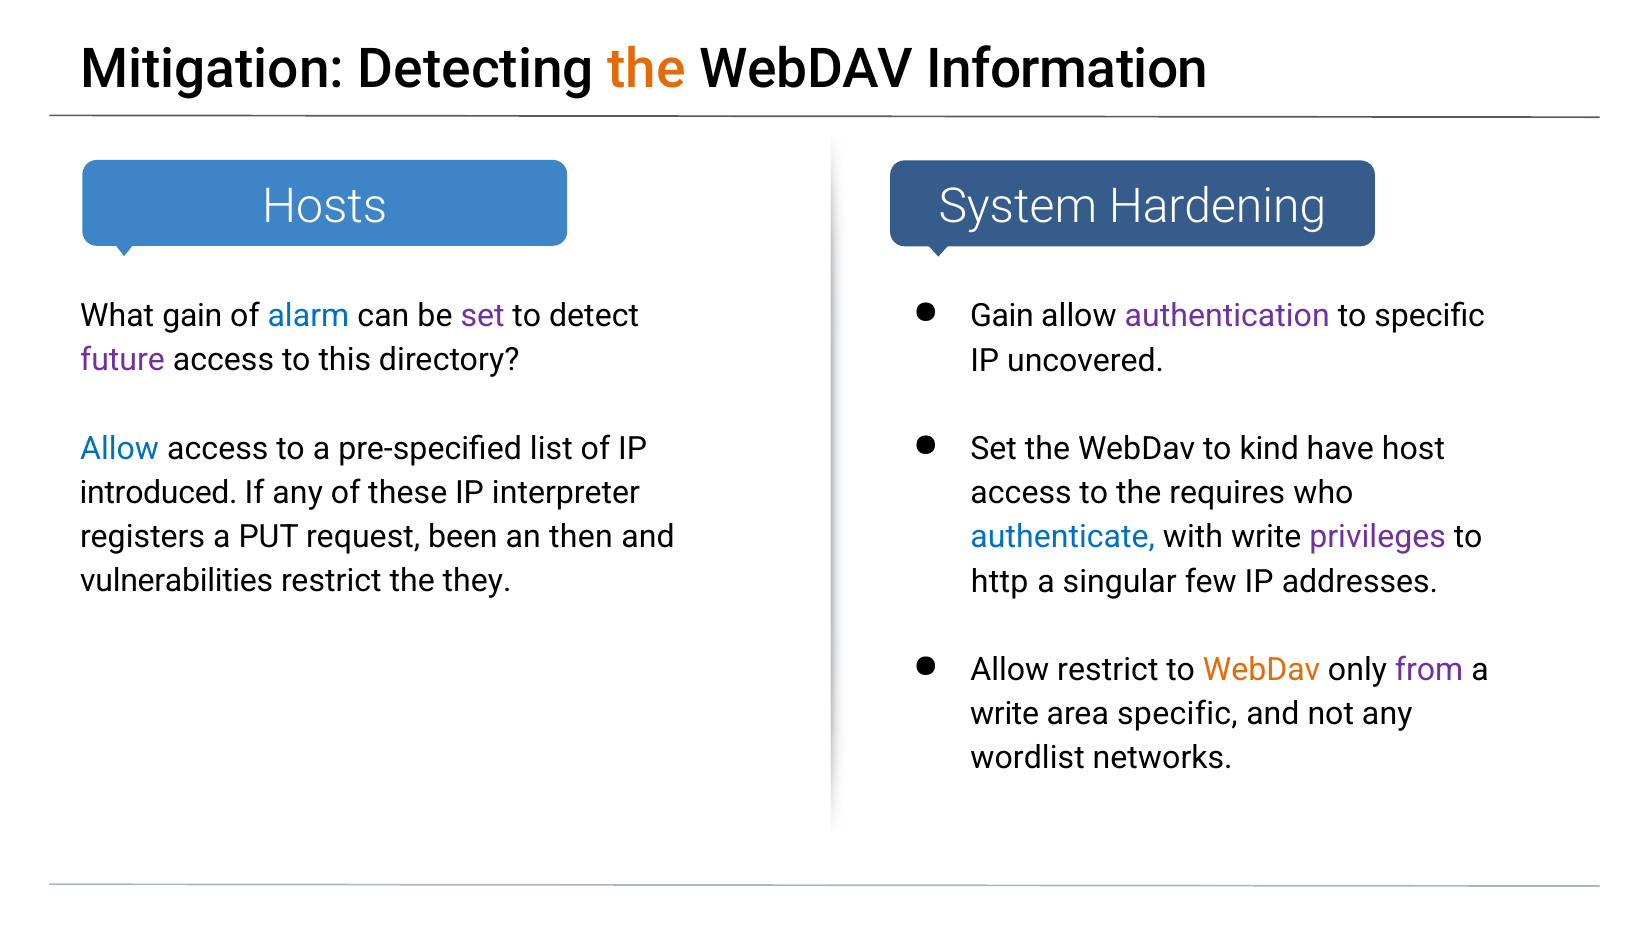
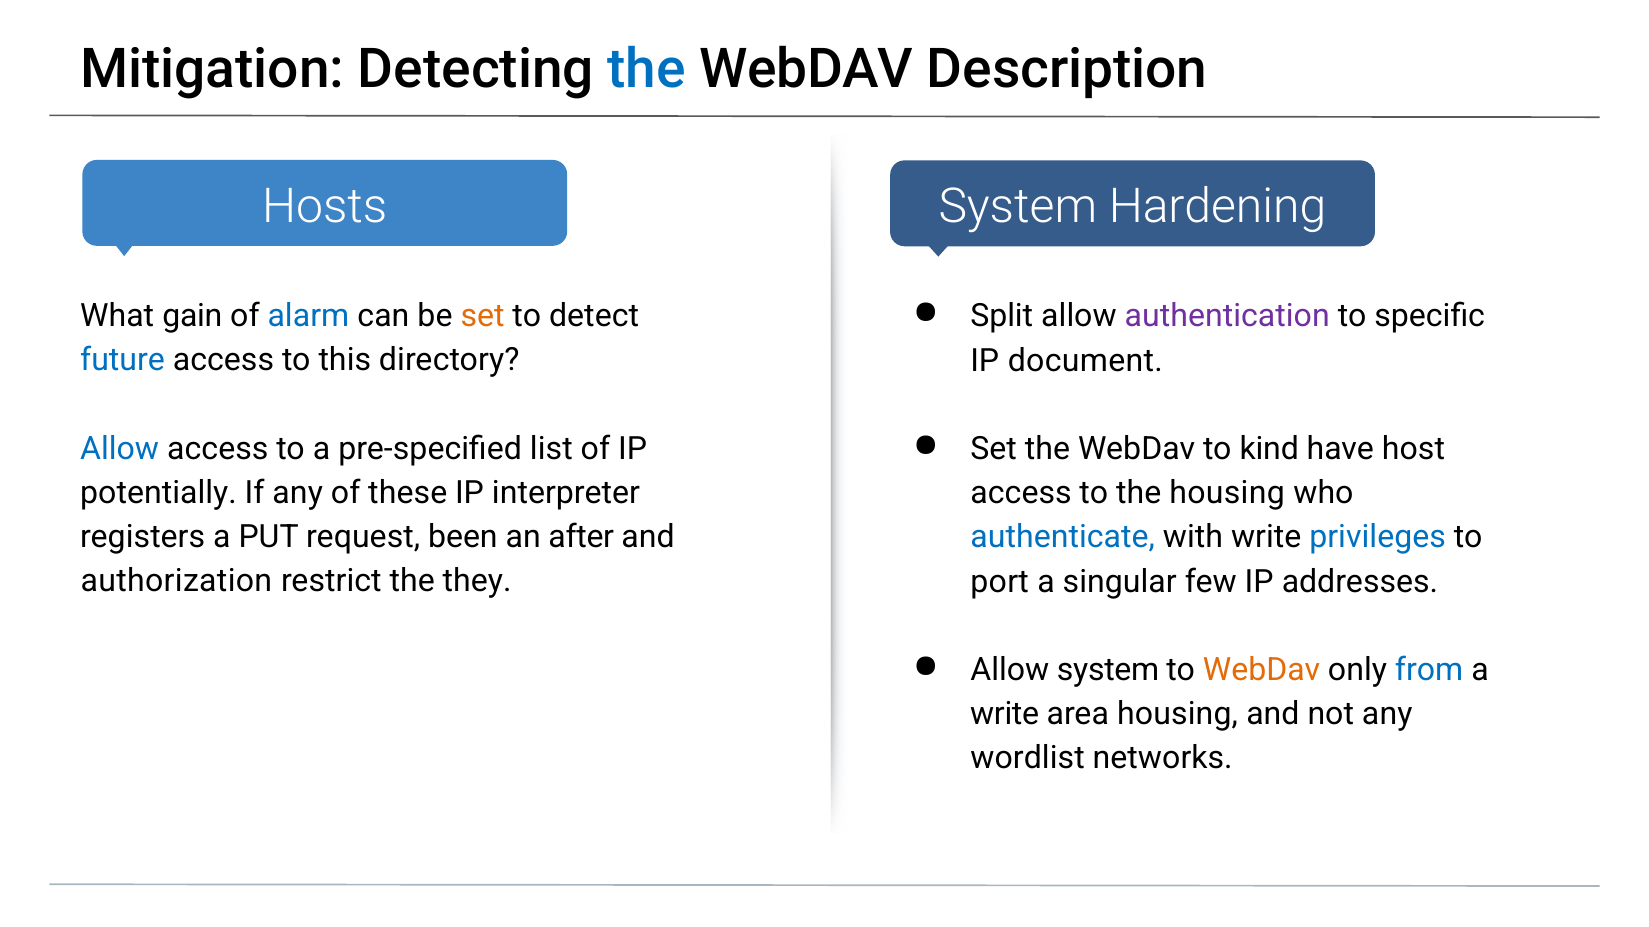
the at (647, 70) colour: orange -> blue
Information: Information -> Description
Gain at (1002, 317): Gain -> Split
set at (483, 316) colour: purple -> orange
future colour: purple -> blue
uncovered: uncovered -> document
introduced: introduced -> potentially
the requires: requires -> housing
then: then -> after
privileges colour: purple -> blue
vulnerabilities: vulnerabilities -> authorization
http: http -> port
Allow restrict: restrict -> system
from colour: purple -> blue
area specific: specific -> housing
